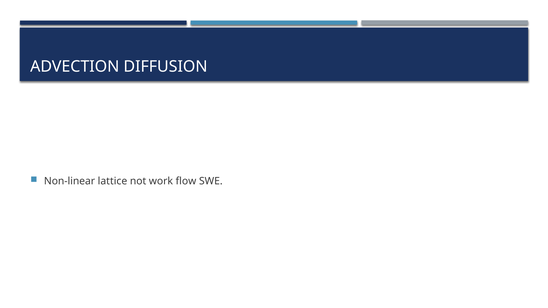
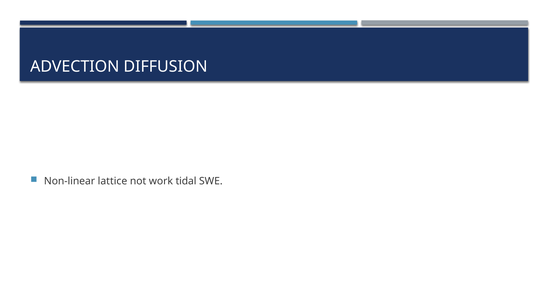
flow: flow -> tidal
